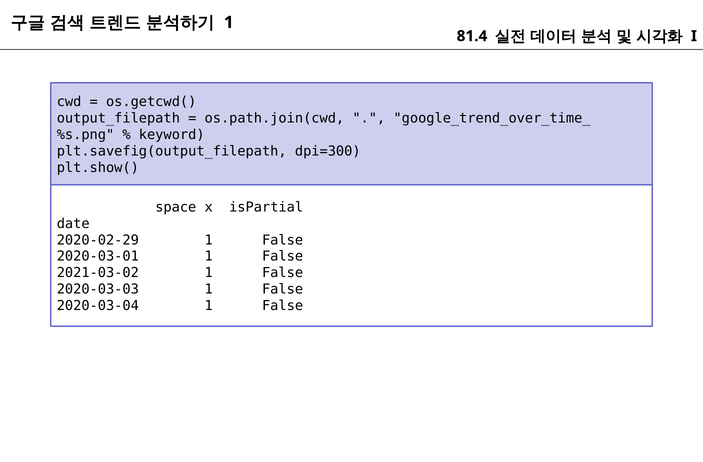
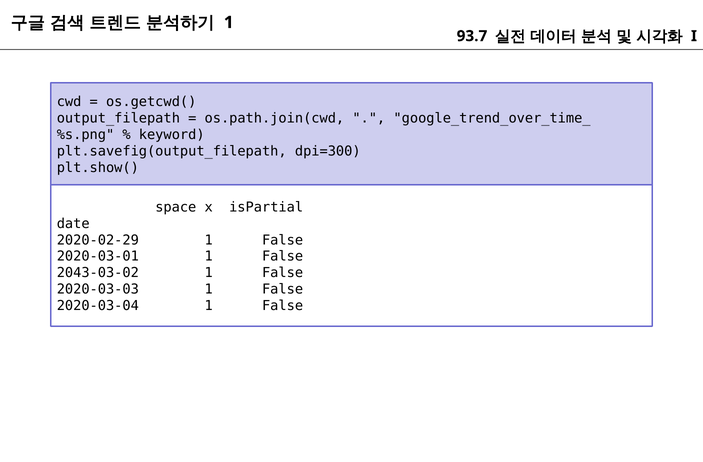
81.4: 81.4 -> 93.7
2021-03-02: 2021-03-02 -> 2043-03-02
